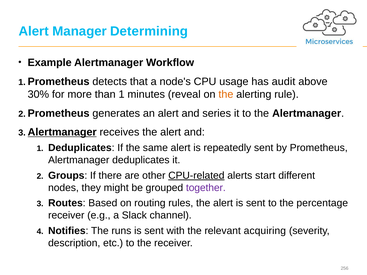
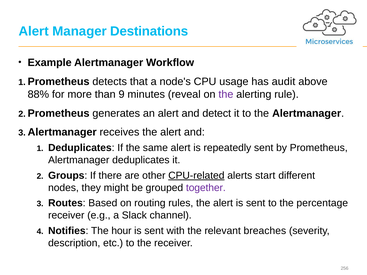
Determining: Determining -> Destinations
30%: 30% -> 88%
than 1: 1 -> 9
the at (226, 94) colour: orange -> purple
series: series -> detect
Alertmanager at (62, 132) underline: present -> none
runs: runs -> hour
acquiring: acquiring -> breaches
